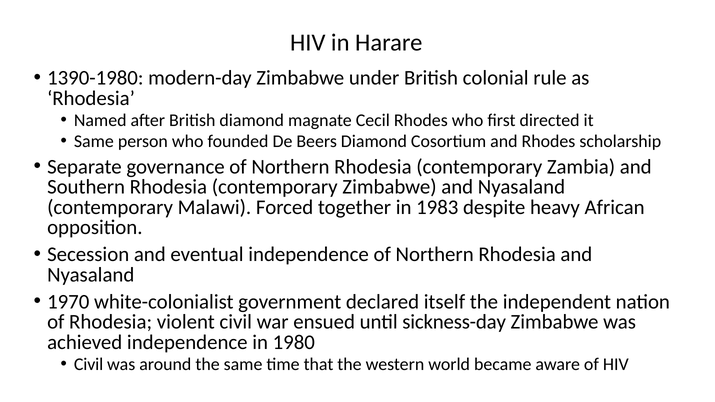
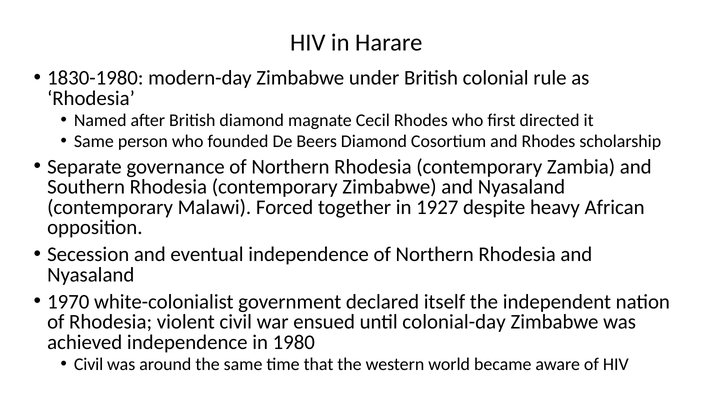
1390-1980: 1390-1980 -> 1830-1980
1983: 1983 -> 1927
sickness-day: sickness-day -> colonial-day
